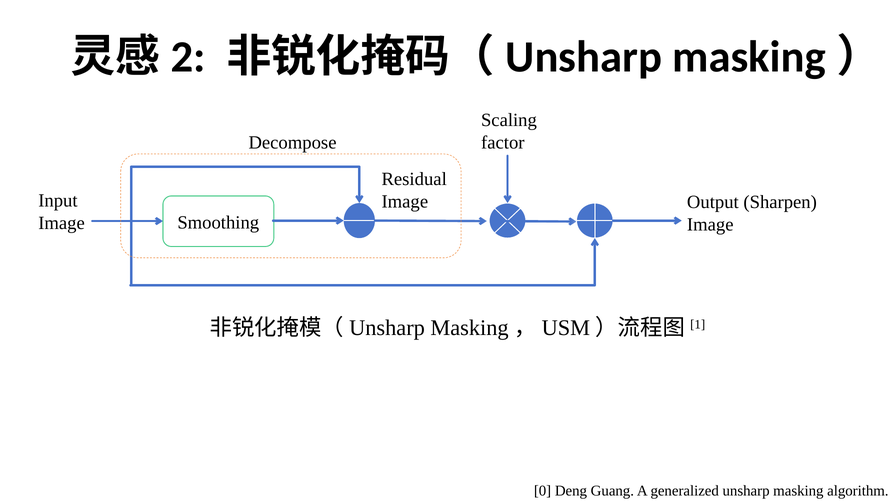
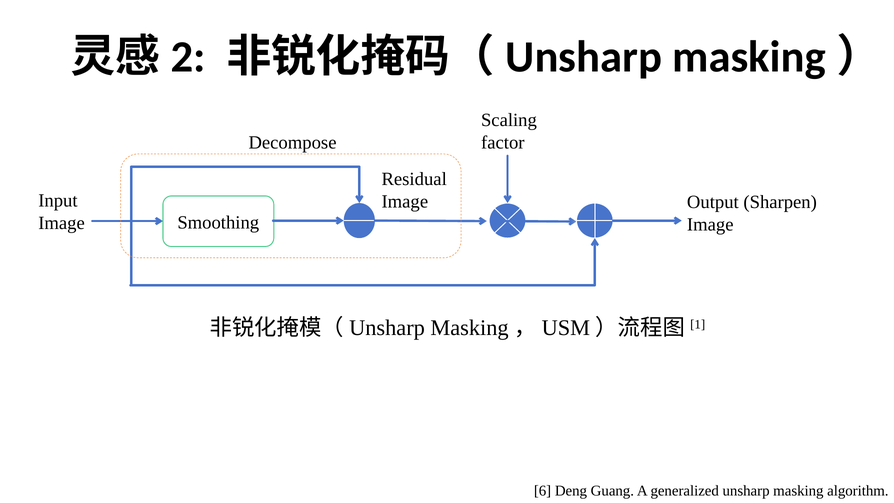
0: 0 -> 6
